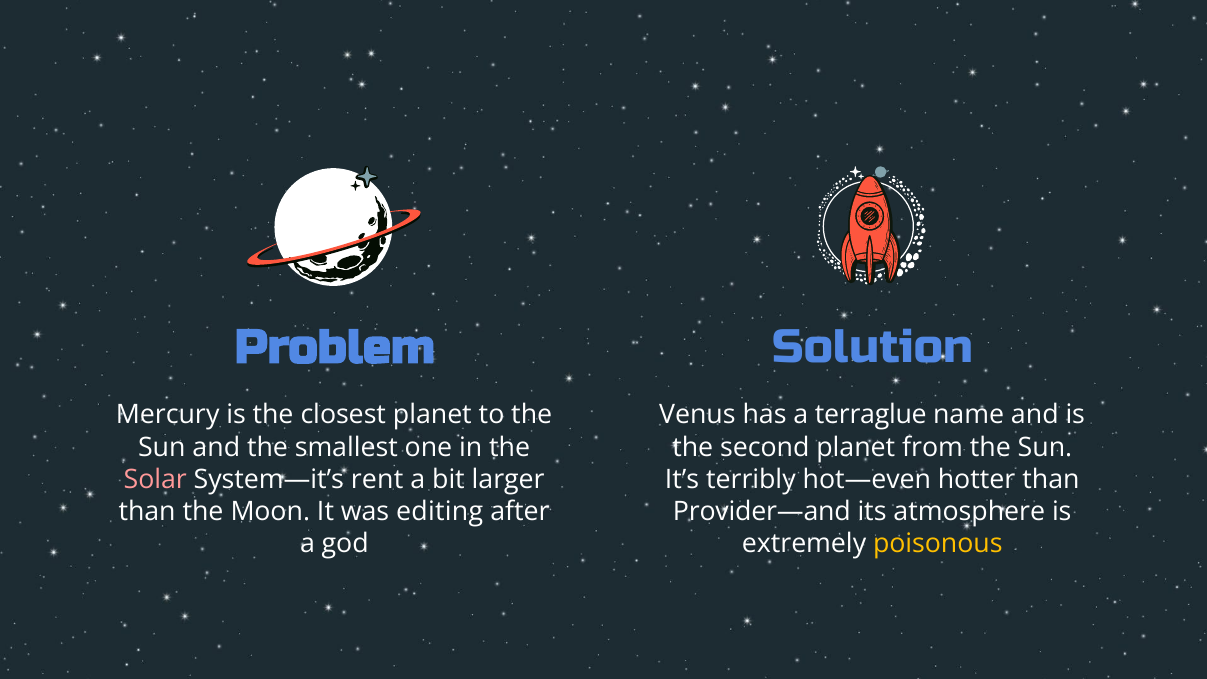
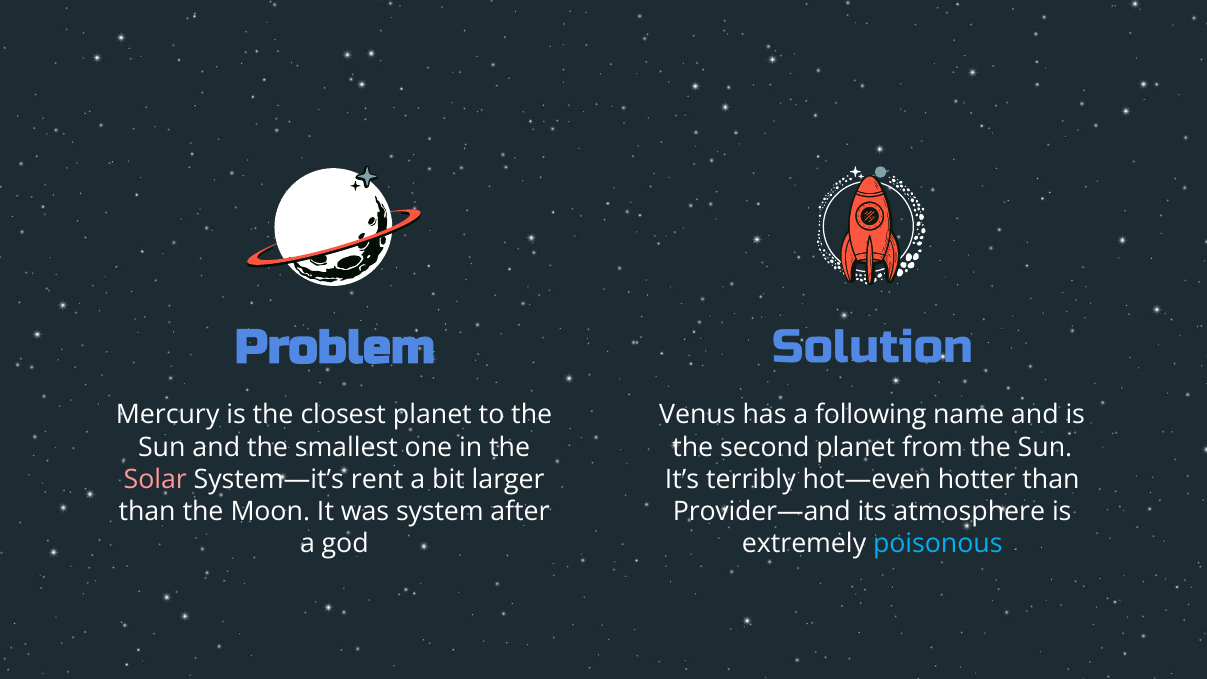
terraglue: terraglue -> following
editing: editing -> system
poisonous colour: yellow -> light blue
